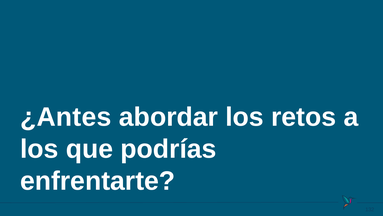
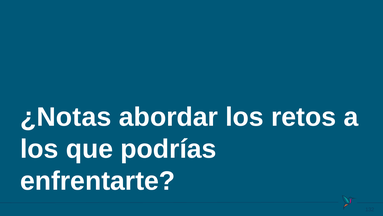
¿Antes: ¿Antes -> ¿Notas
